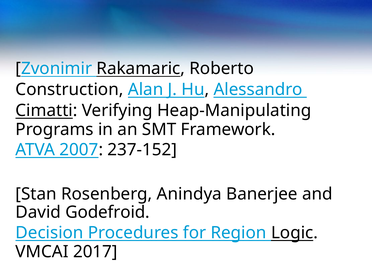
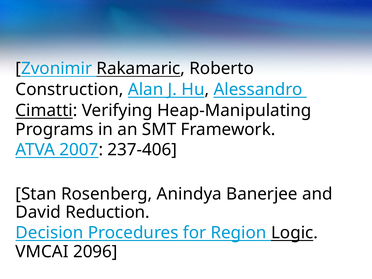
237-152: 237-152 -> 237-406
Godefroid: Godefroid -> Reduction
2017: 2017 -> 2096
